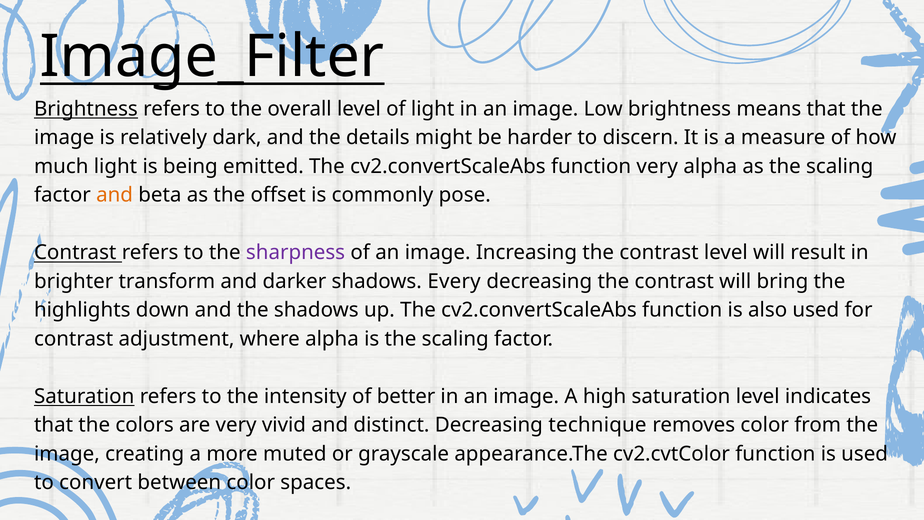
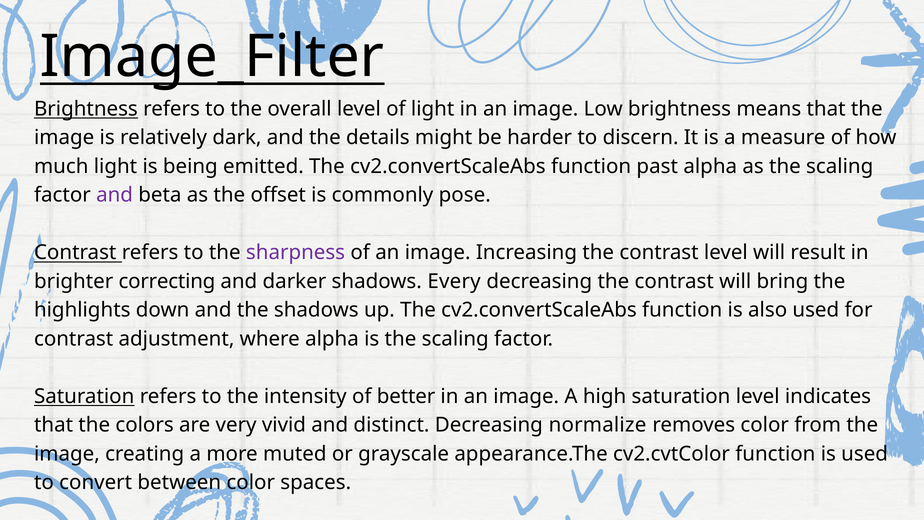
function very: very -> past
and at (115, 195) colour: orange -> purple
transform: transform -> correcting
technique: technique -> normalize
